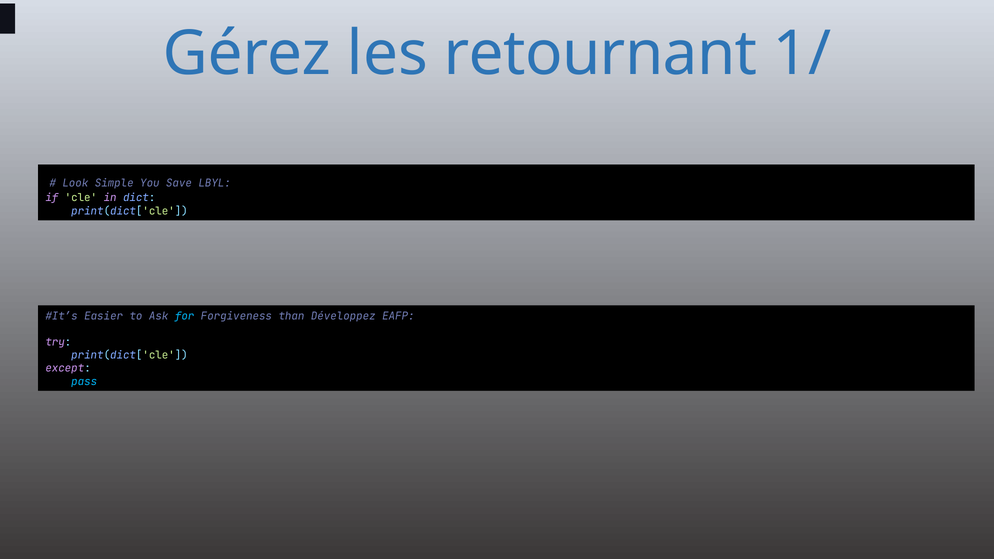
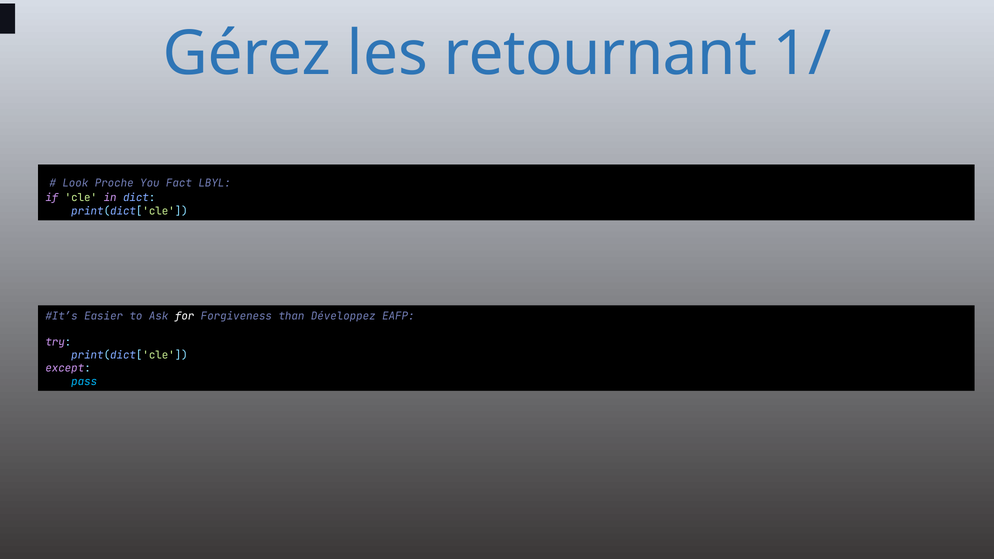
Simple: Simple -> Proche
Save: Save -> Fact
for colour: light blue -> white
